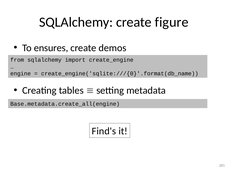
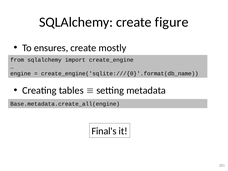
demos: demos -> mostly
Find's: Find's -> Final's
